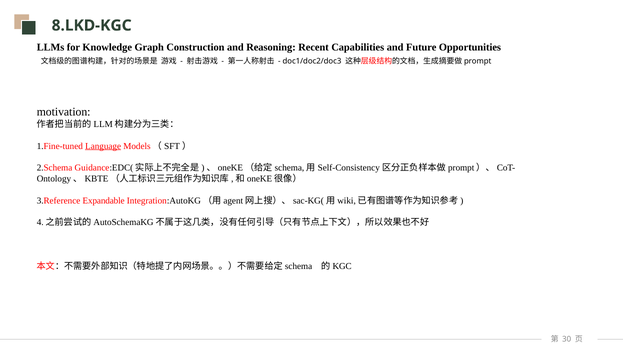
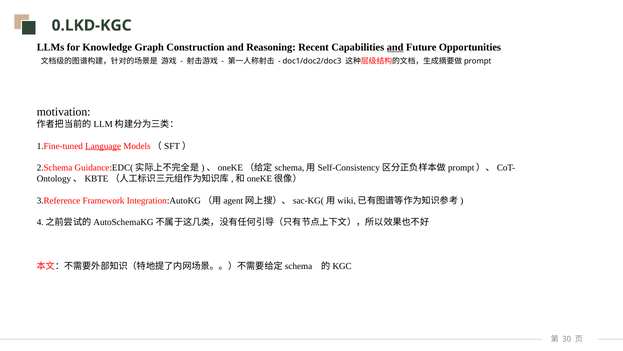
8.LKD-KGC: 8.LKD-KGC -> 0.LKD-KGC
and at (395, 47) underline: none -> present
Expandable: Expandable -> Framework
